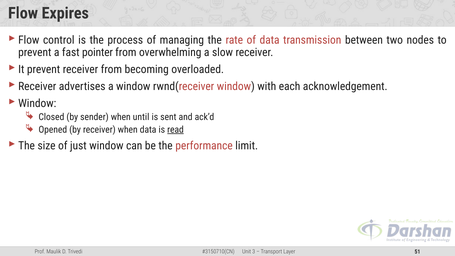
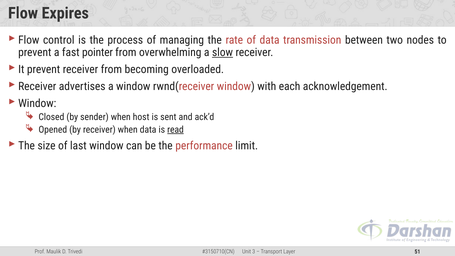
slow underline: none -> present
until: until -> host
just: just -> last
